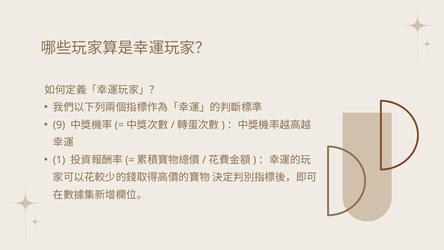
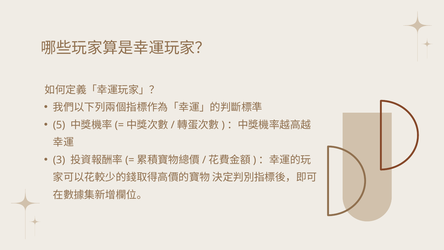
9: 9 -> 5
1: 1 -> 3
